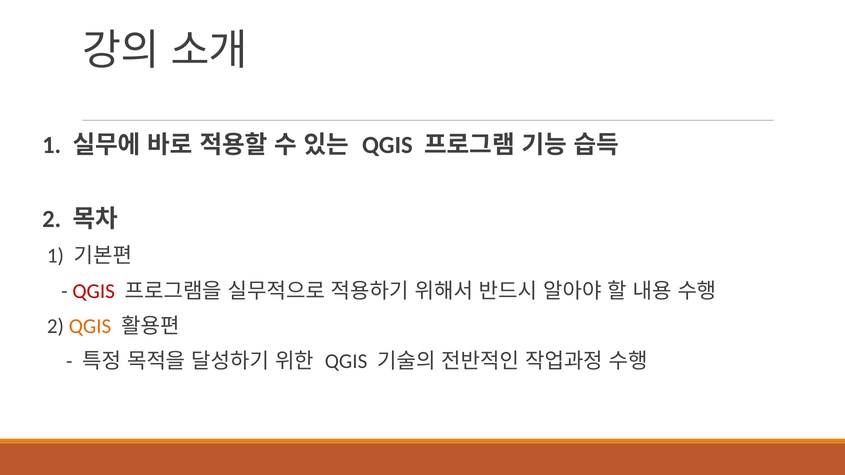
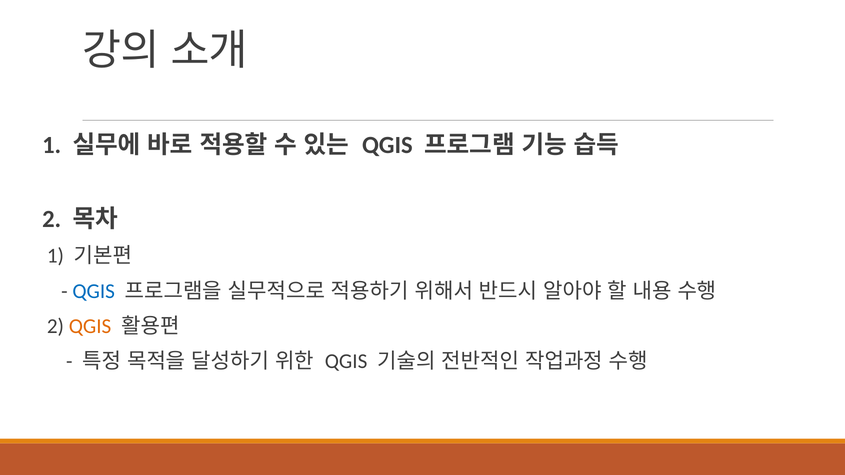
QGIS at (94, 291) colour: red -> blue
